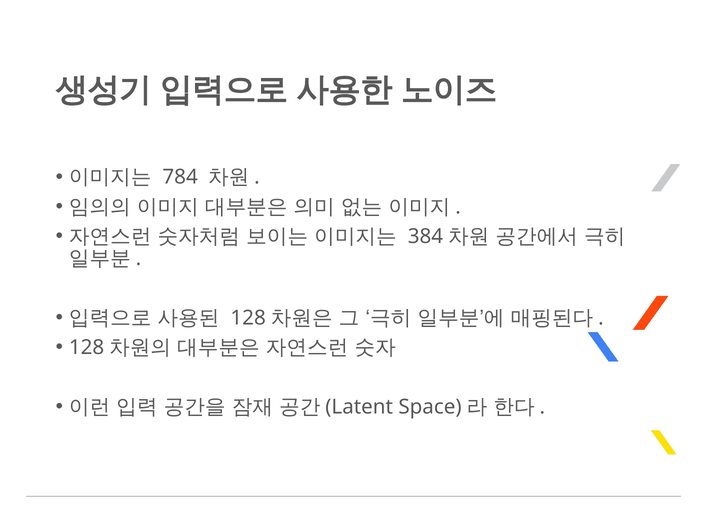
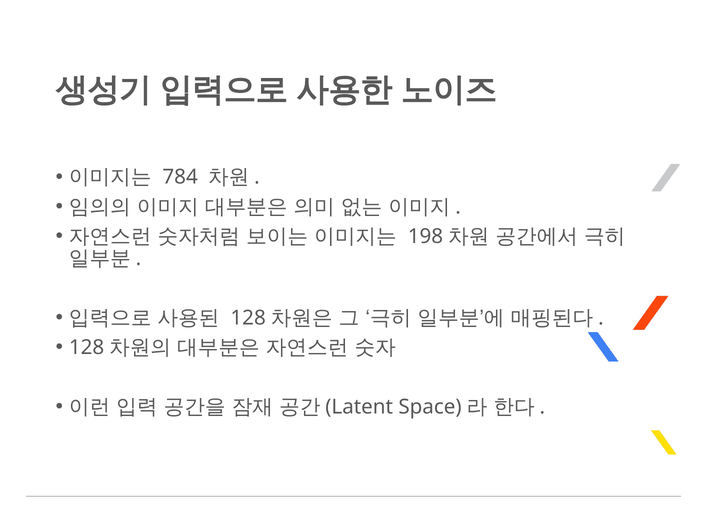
384: 384 -> 198
